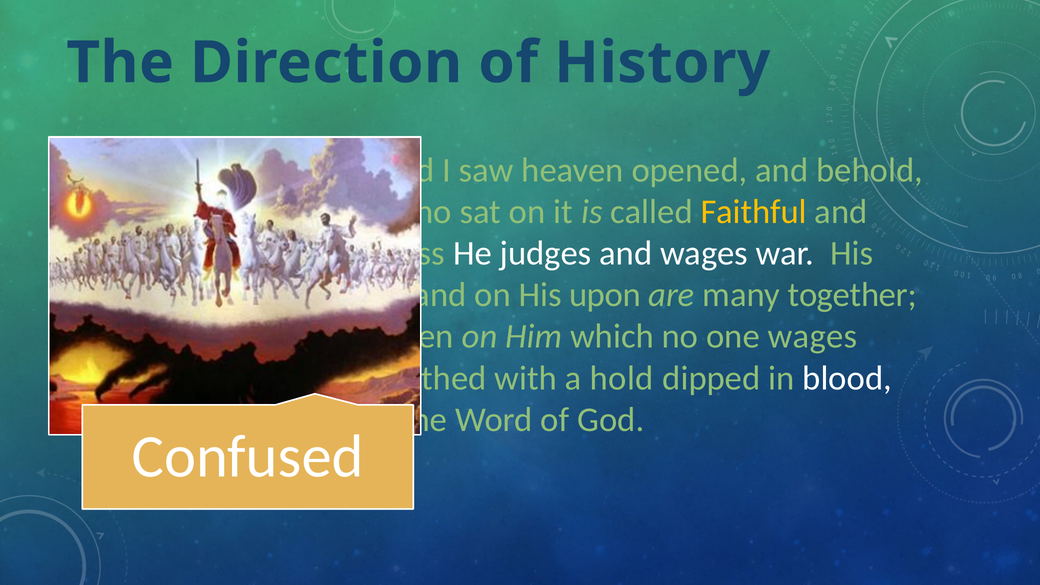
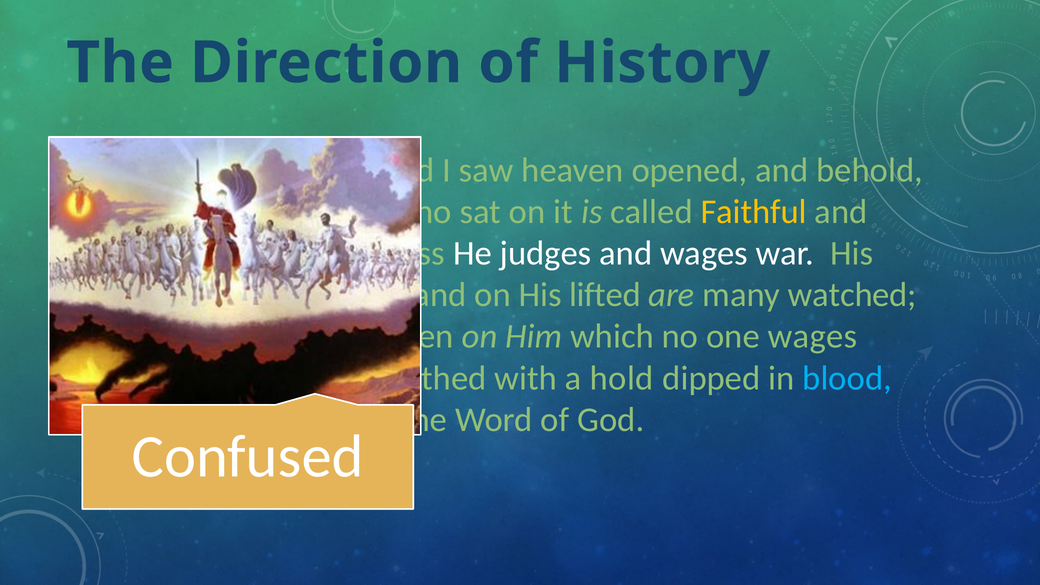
upon: upon -> lifted
together: together -> watched
blood colour: white -> light blue
